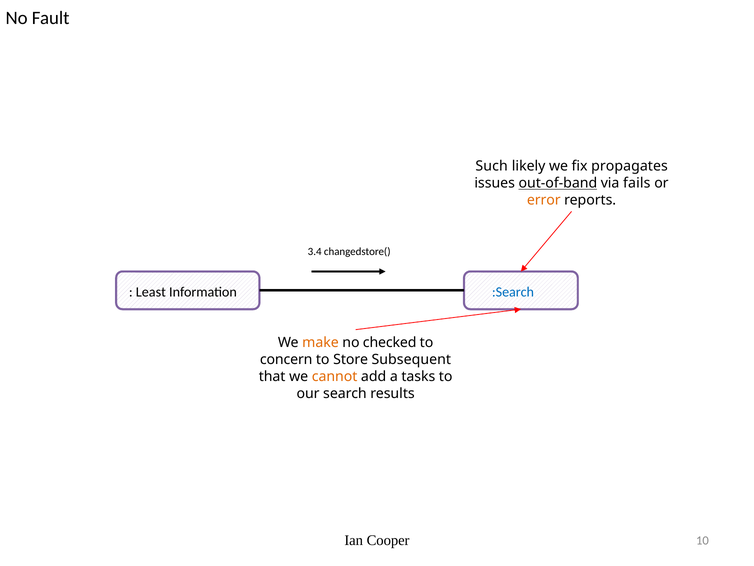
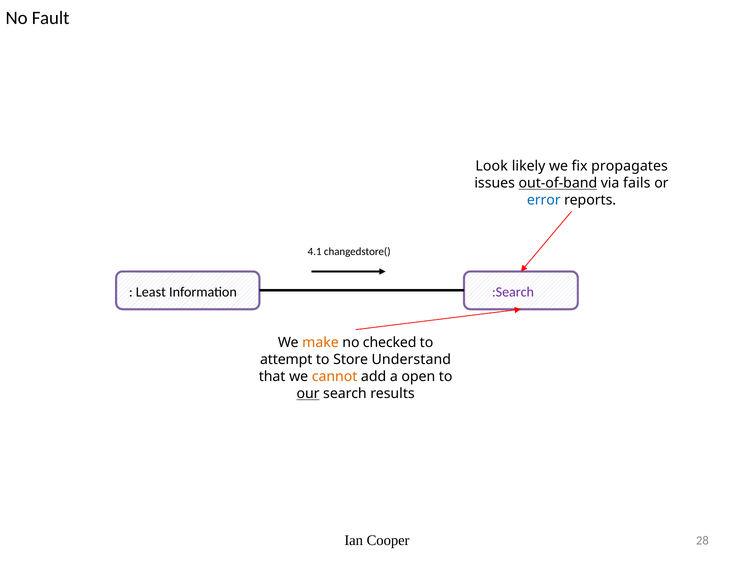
Such: Such -> Look
error colour: orange -> blue
3.4: 3.4 -> 4.1
:Search colour: blue -> purple
concern: concern -> attempt
Subsequent: Subsequent -> Understand
tasks: tasks -> open
our underline: none -> present
10: 10 -> 28
